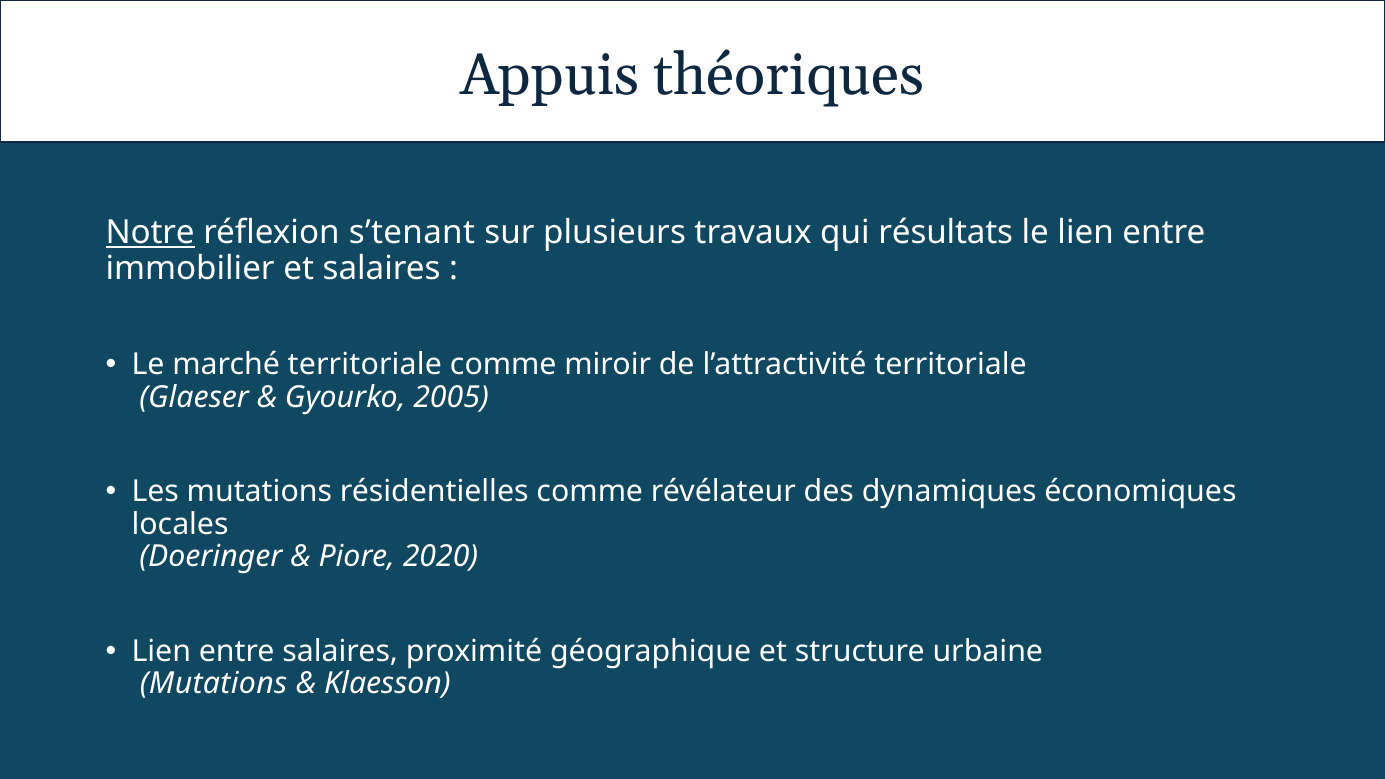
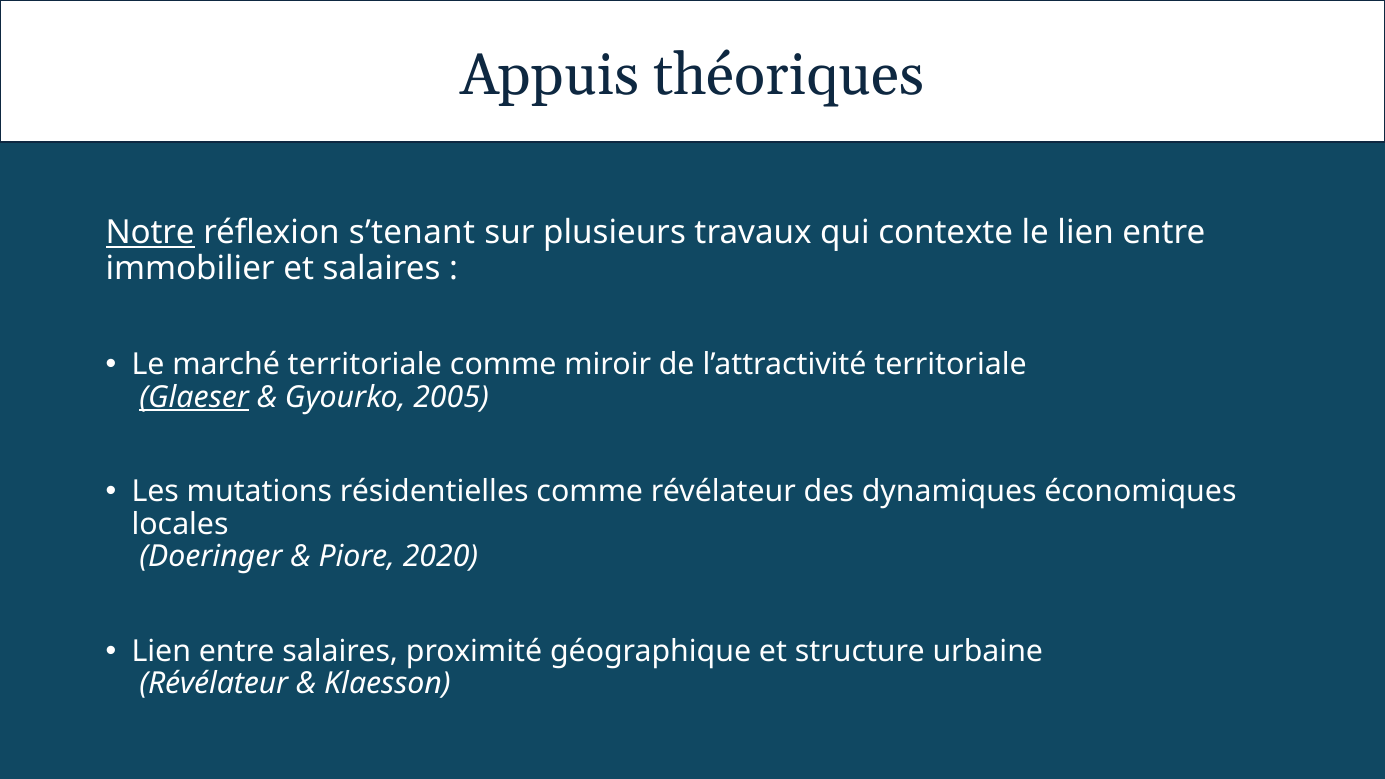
résultats: résultats -> contexte
Glaeser underline: none -> present
Mutations at (214, 684): Mutations -> Révélateur
